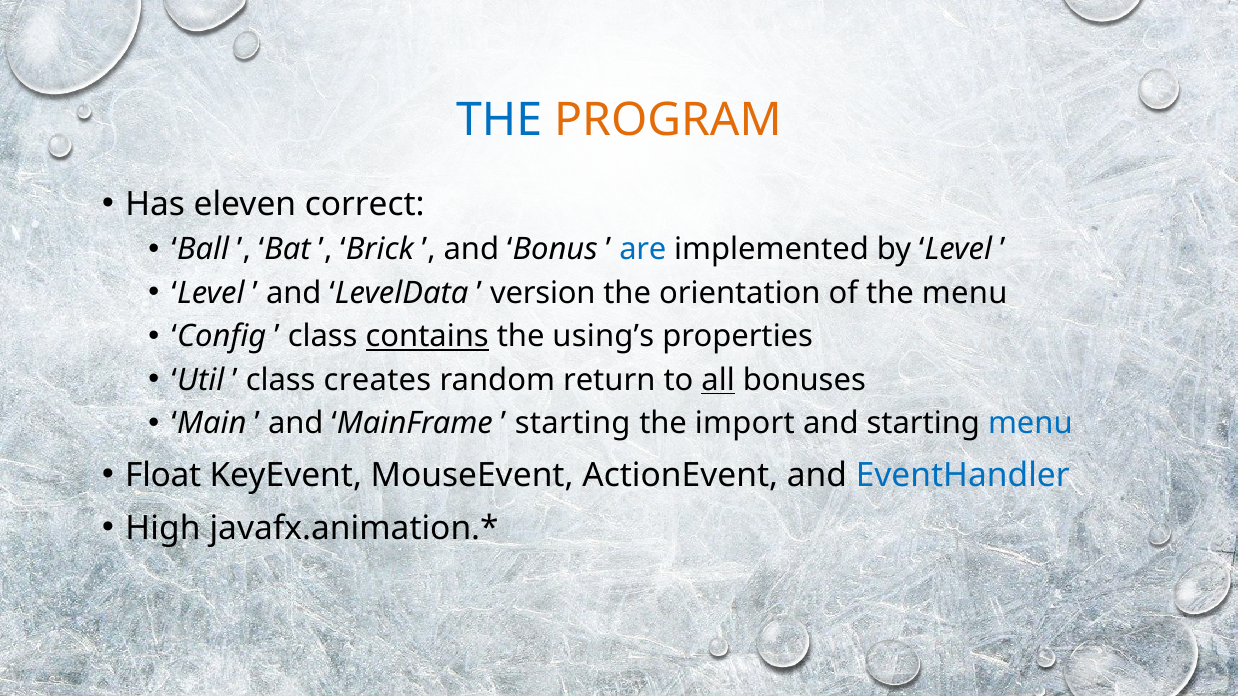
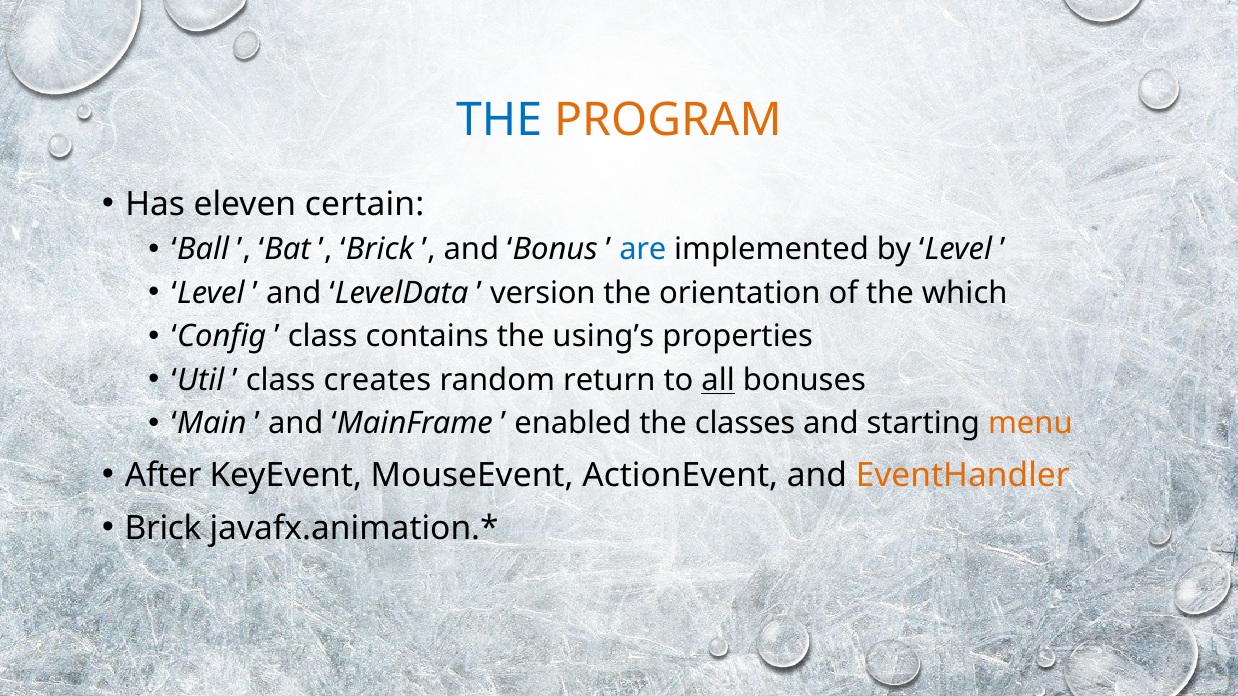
correct: correct -> certain
the menu: menu -> which
contains underline: present -> none
starting at (573, 424): starting -> enabled
import: import -> classes
menu at (1030, 424) colour: blue -> orange
Float: Float -> After
EventHandler colour: blue -> orange
High at (163, 529): High -> Brick
